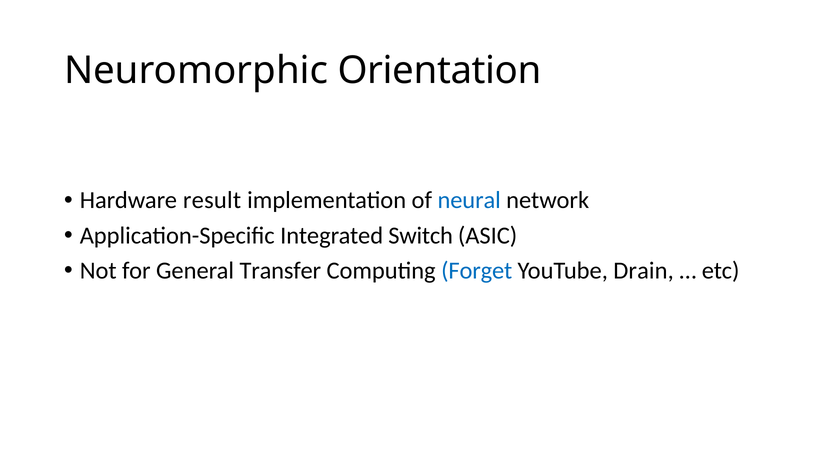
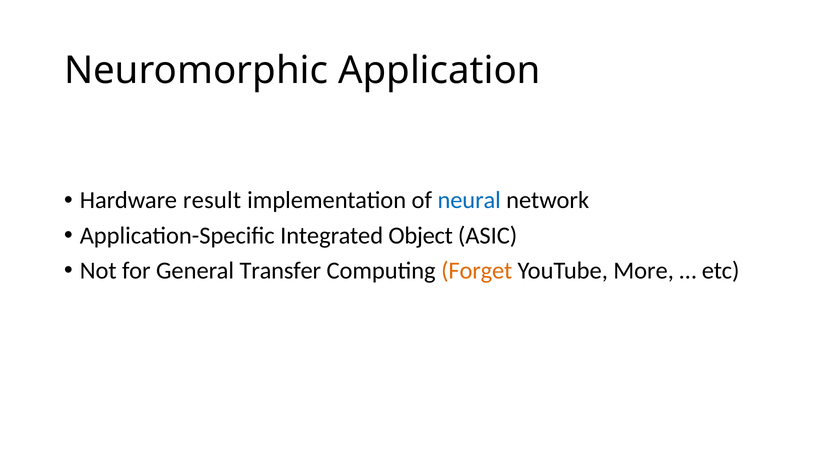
Orientation: Orientation -> Application
Switch: Switch -> Object
Forget colour: blue -> orange
Drain: Drain -> More
